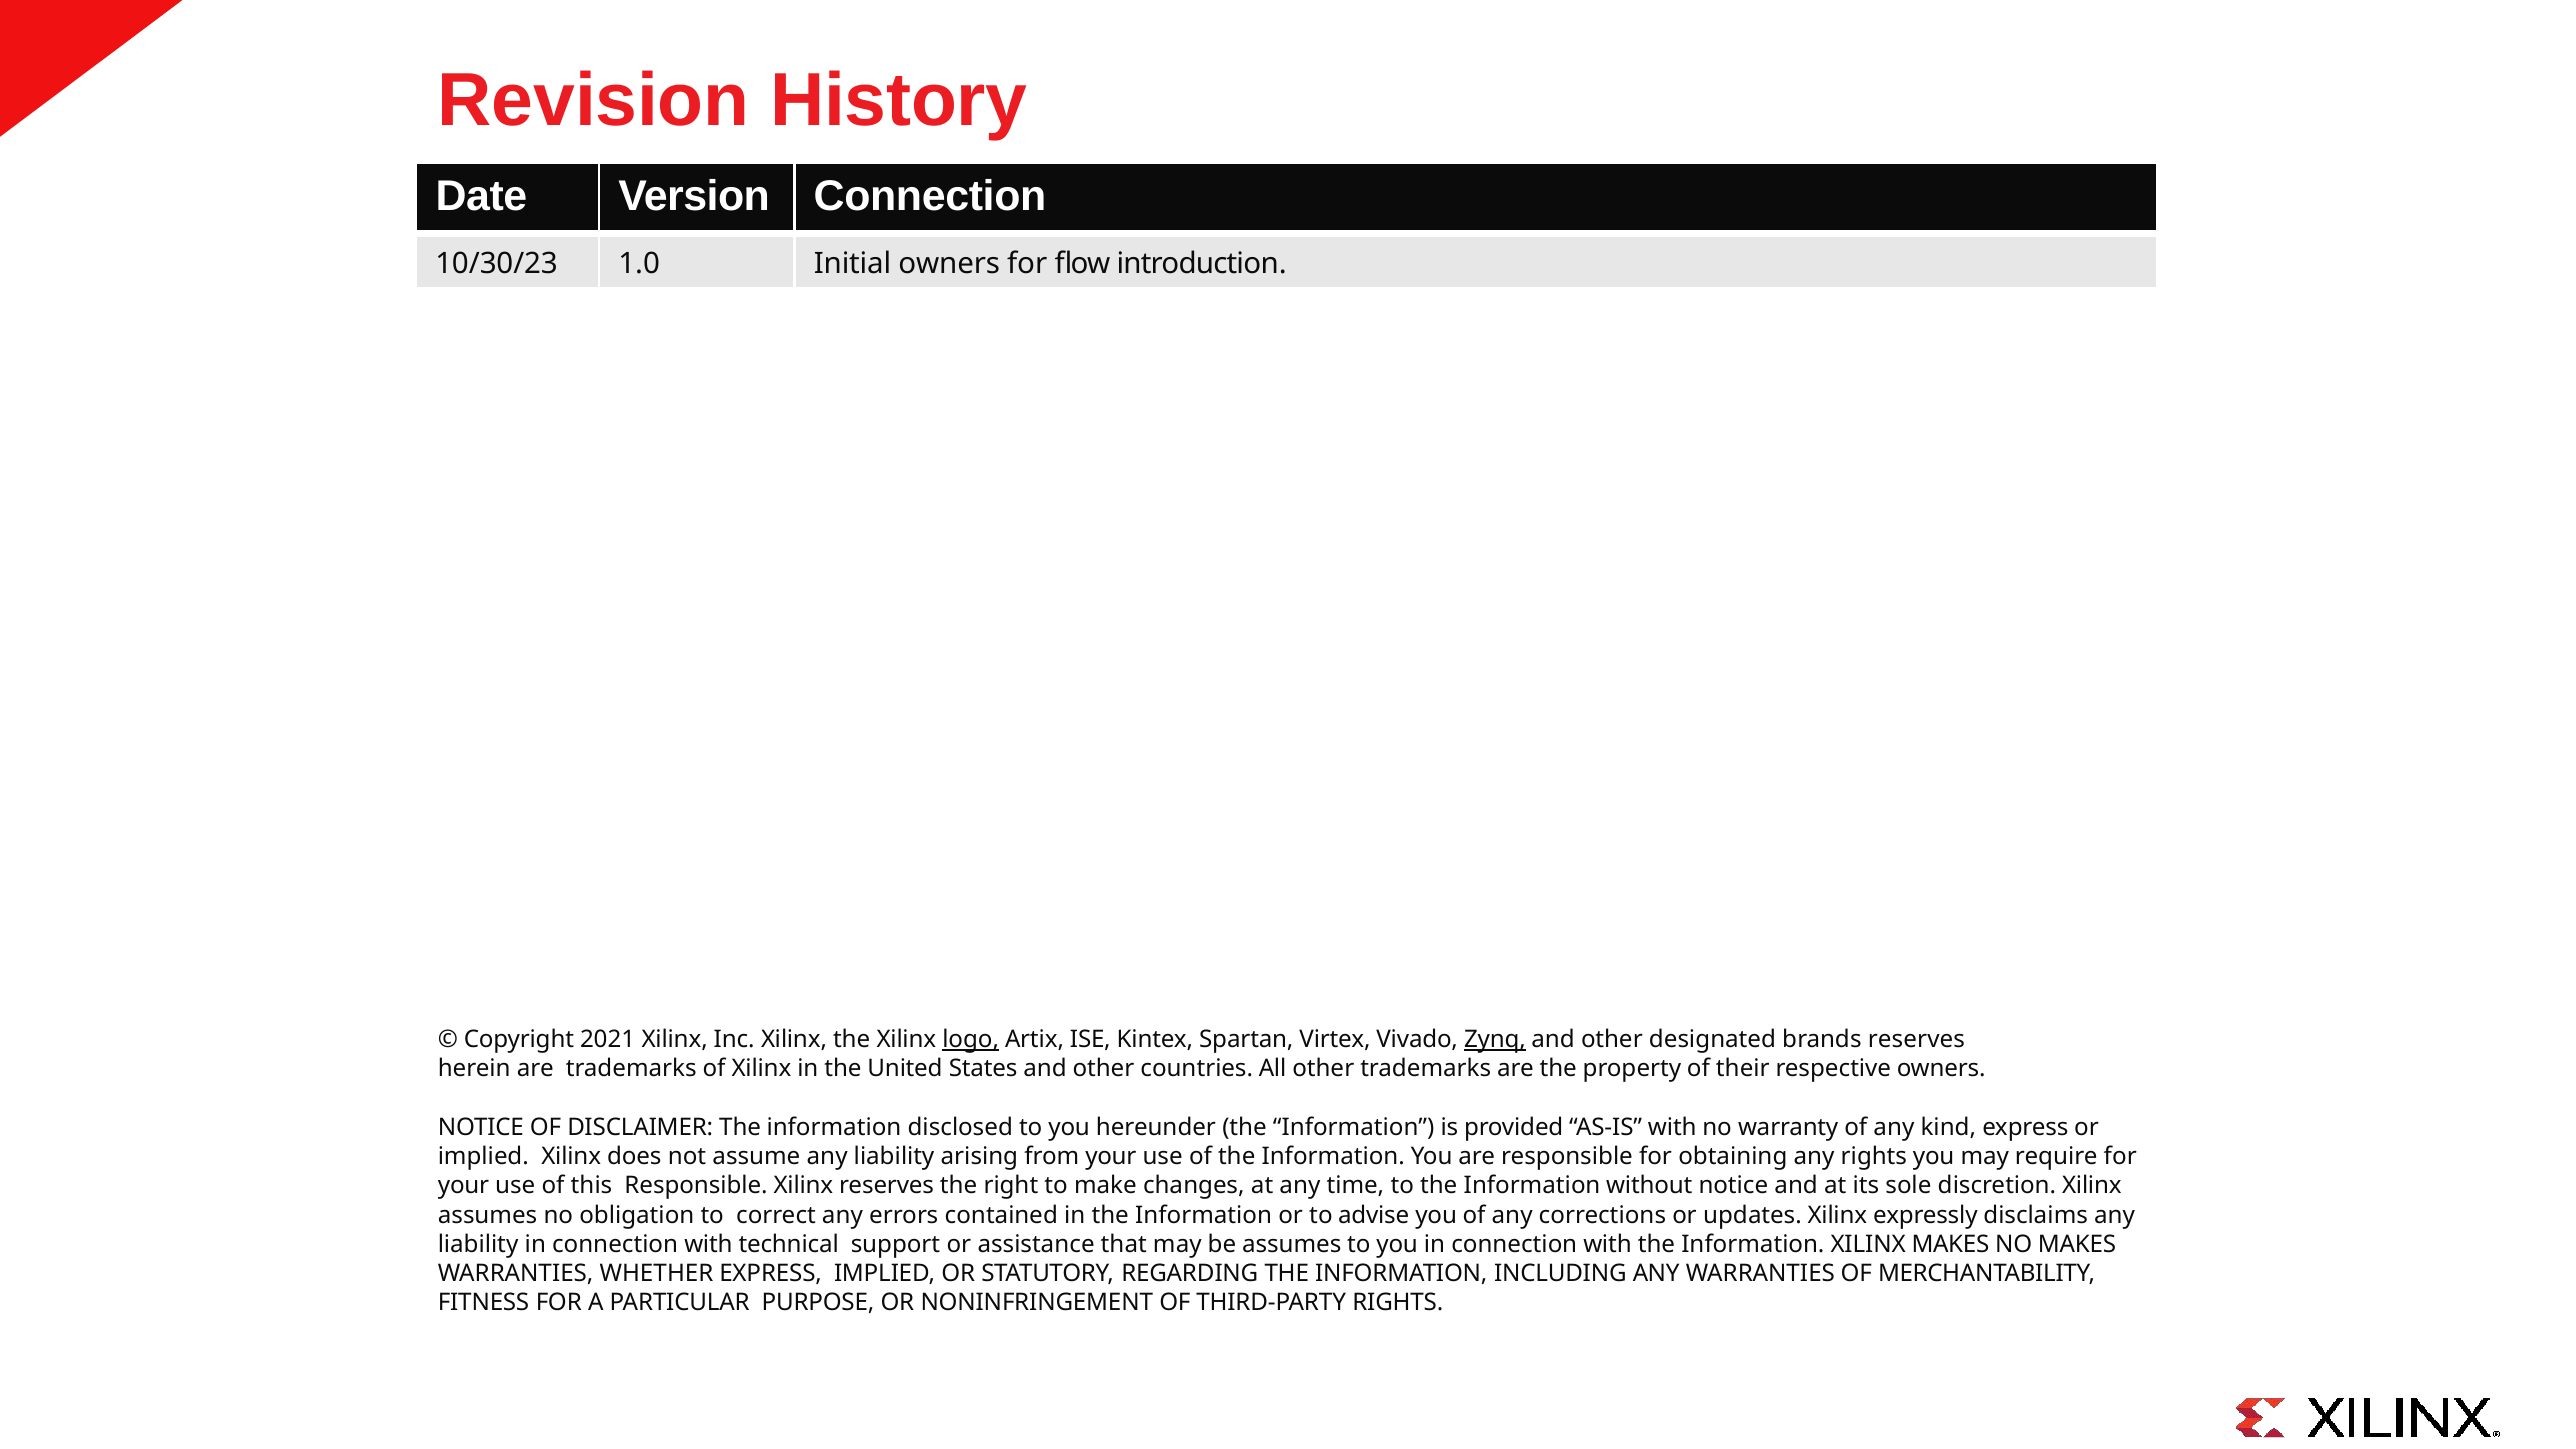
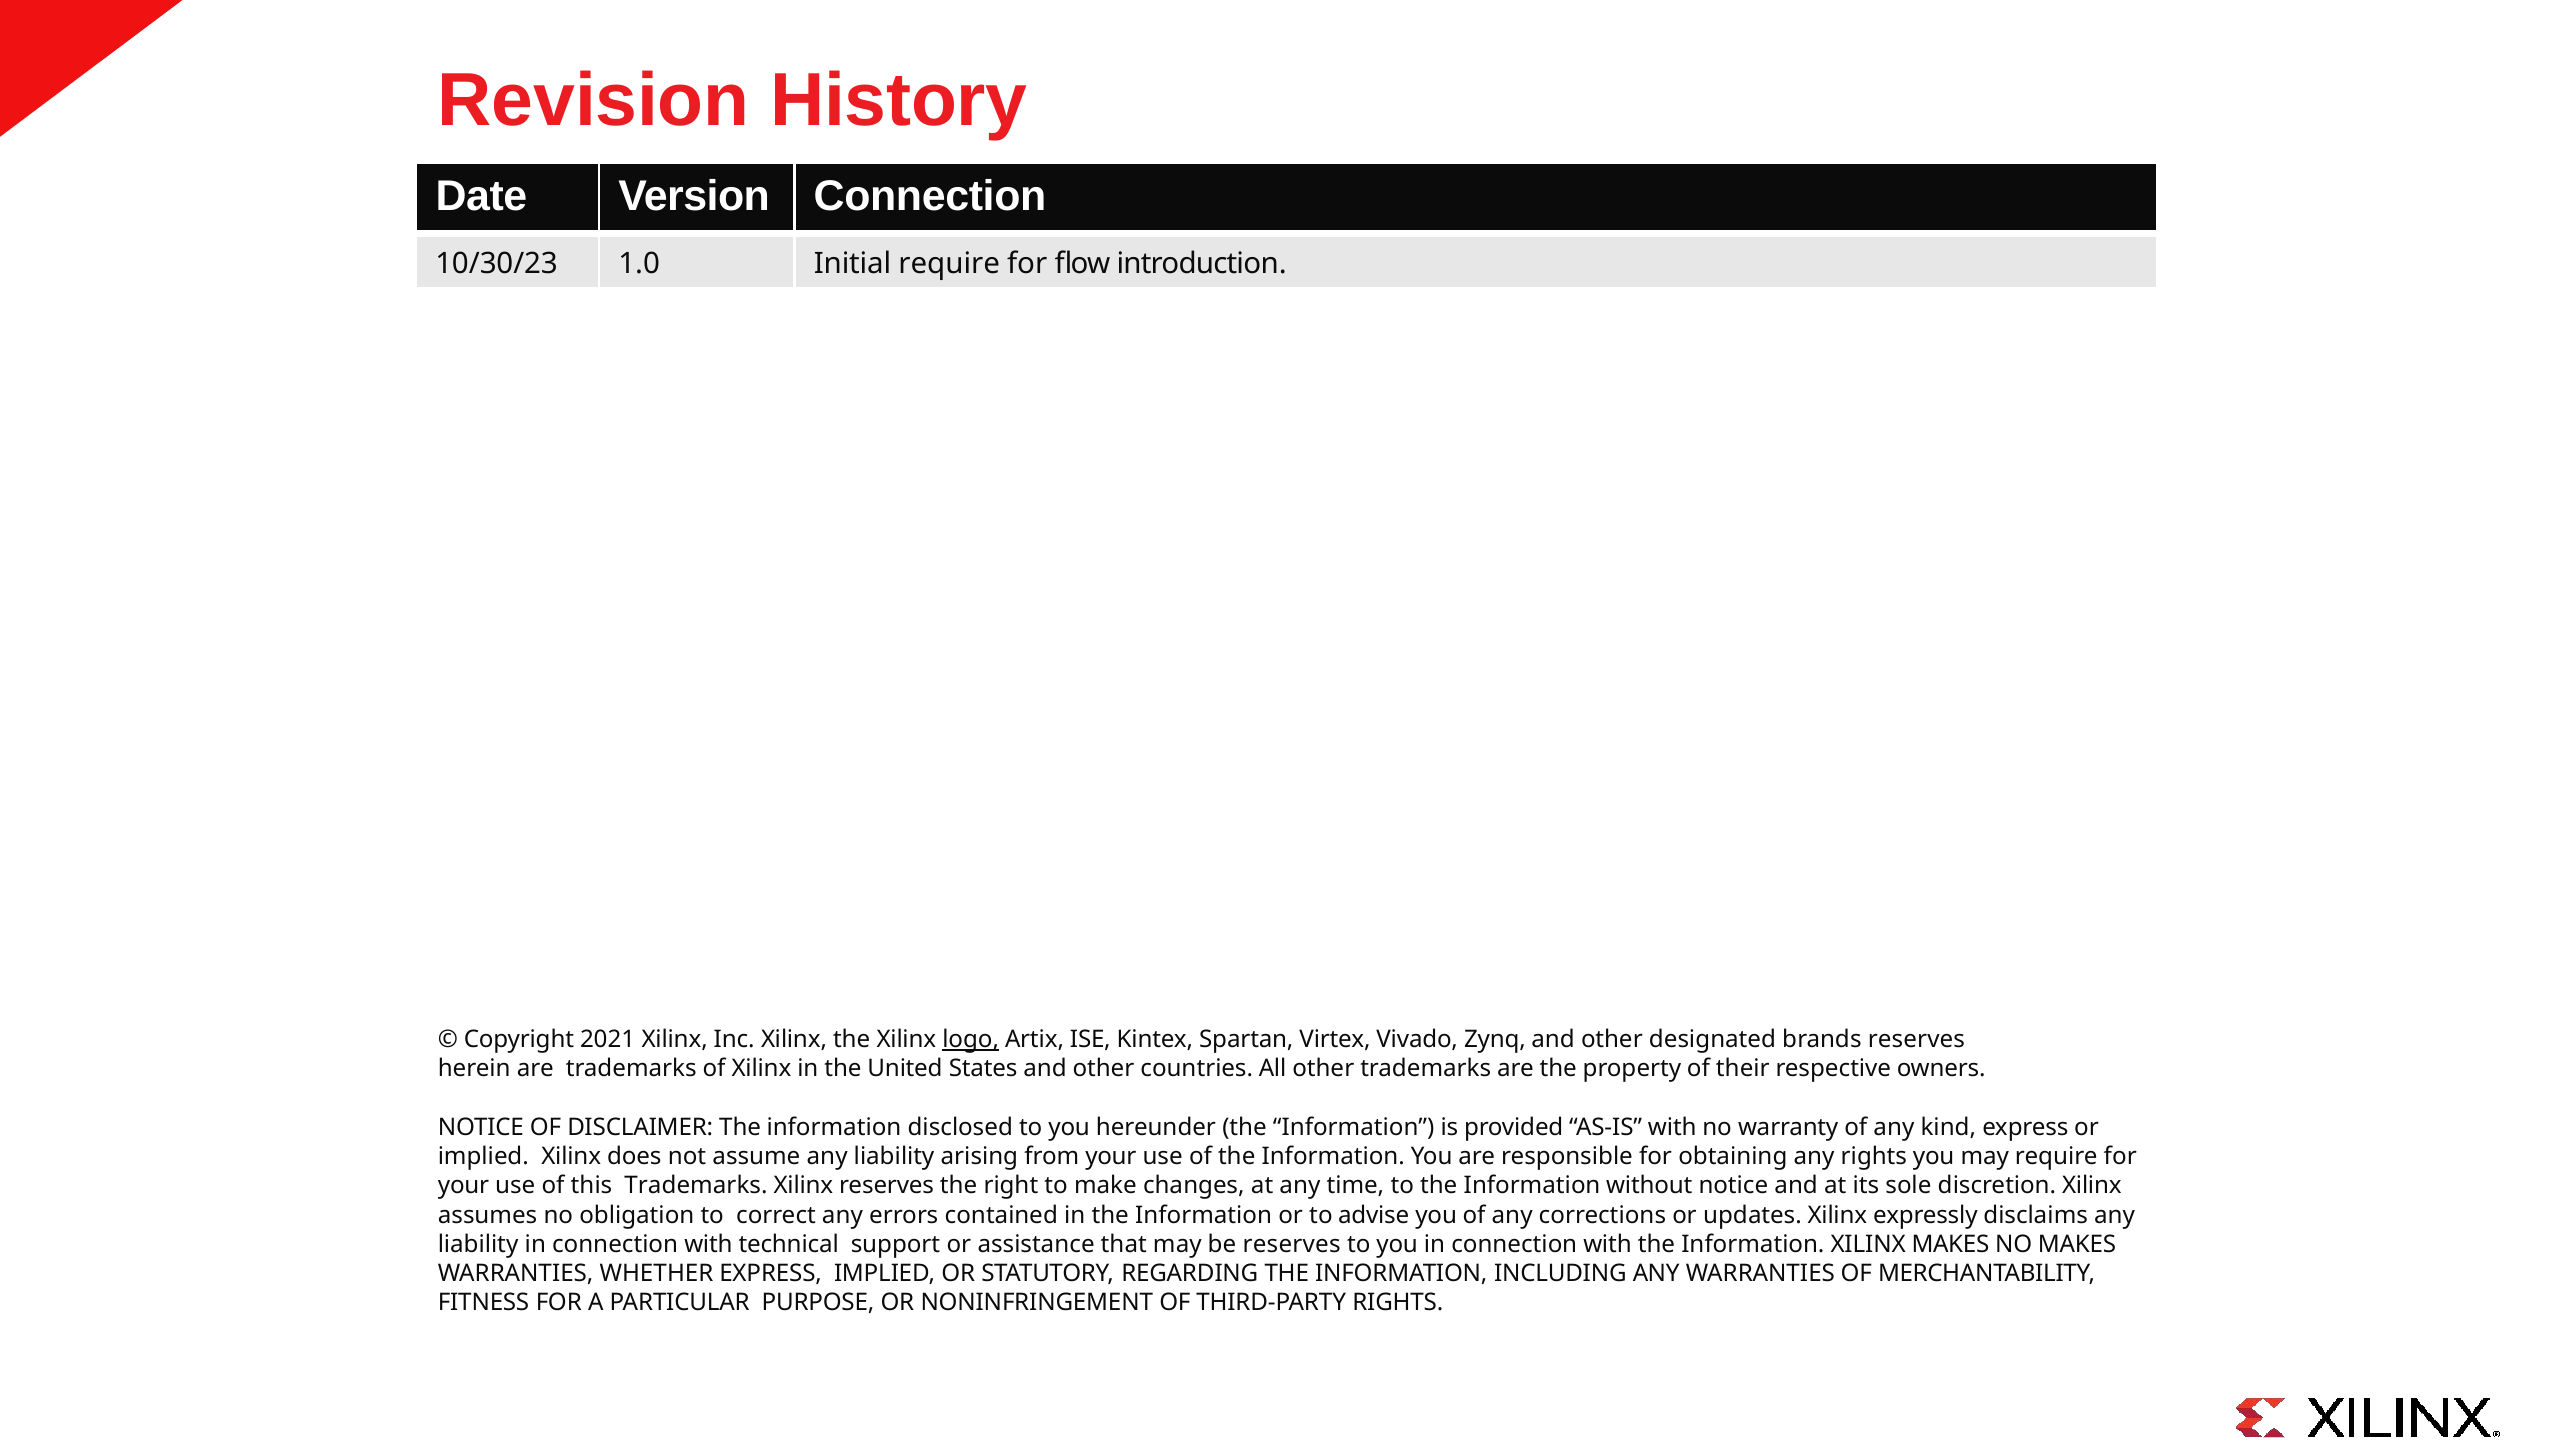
Initial owners: owners -> require
Zynq underline: present -> none
this Responsible: Responsible -> Trademarks
be assumes: assumes -> reserves
